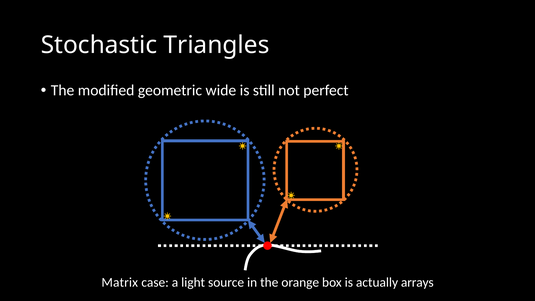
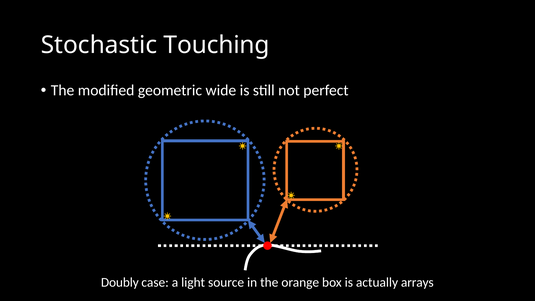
Triangles: Triangles -> Touching
Matrix: Matrix -> Doubly
